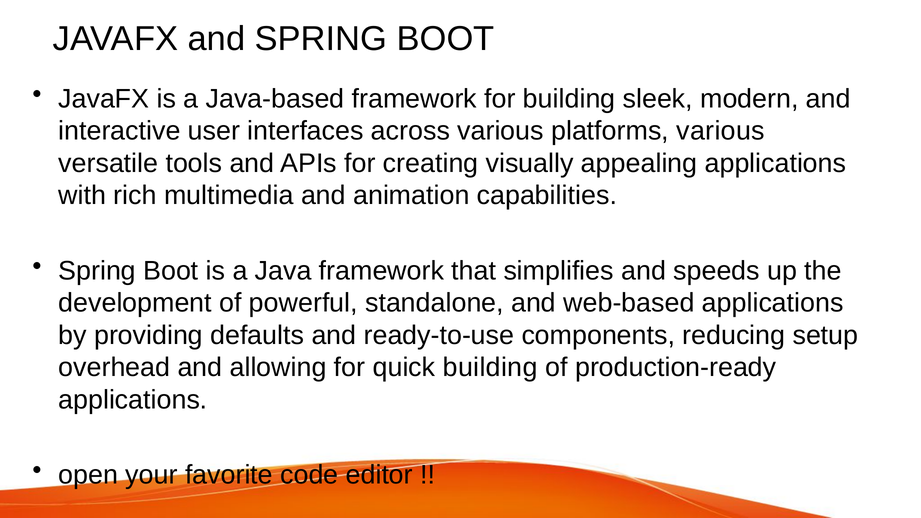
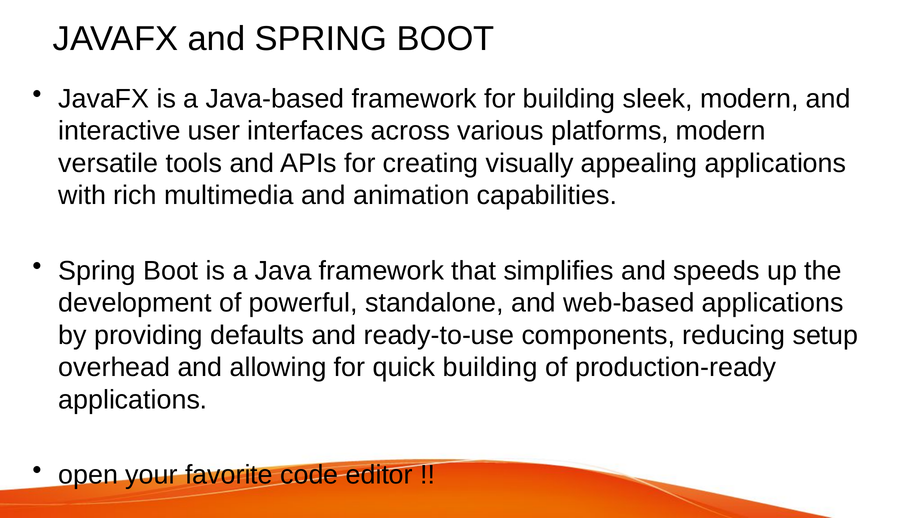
platforms various: various -> modern
